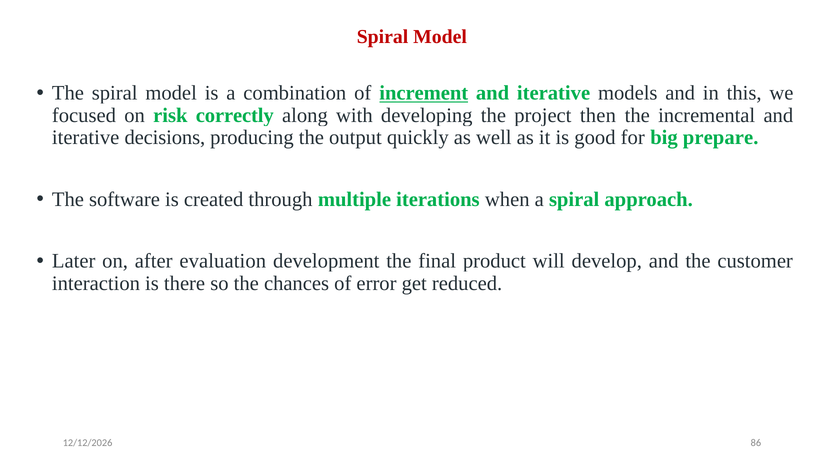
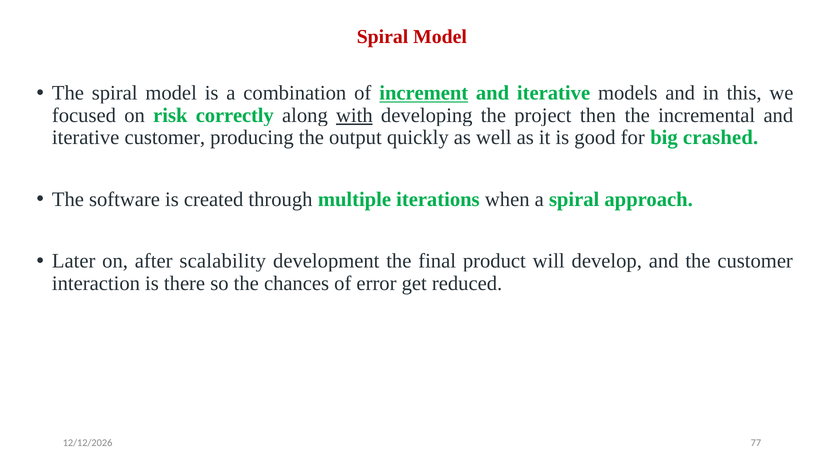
with underline: none -> present
iterative decisions: decisions -> customer
prepare: prepare -> crashed
evaluation: evaluation -> scalability
86: 86 -> 77
